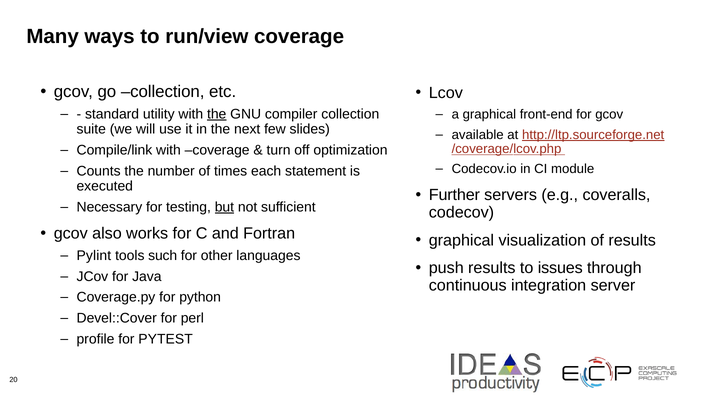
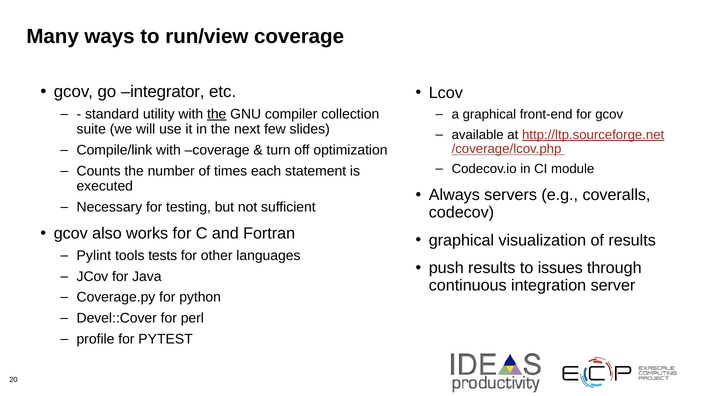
go collection: collection -> integrator
Further: Further -> Always
but underline: present -> none
such: such -> tests
